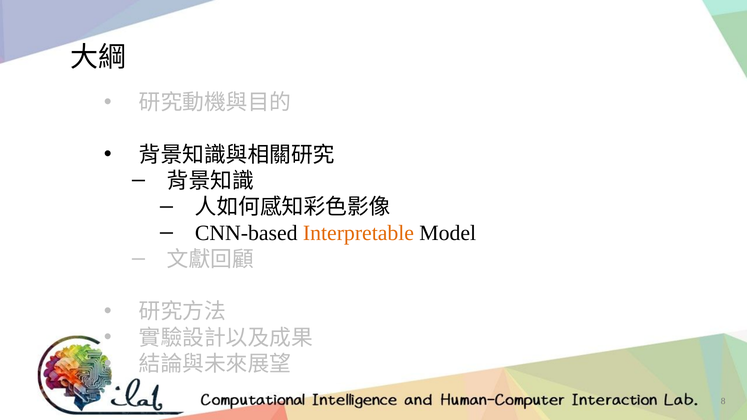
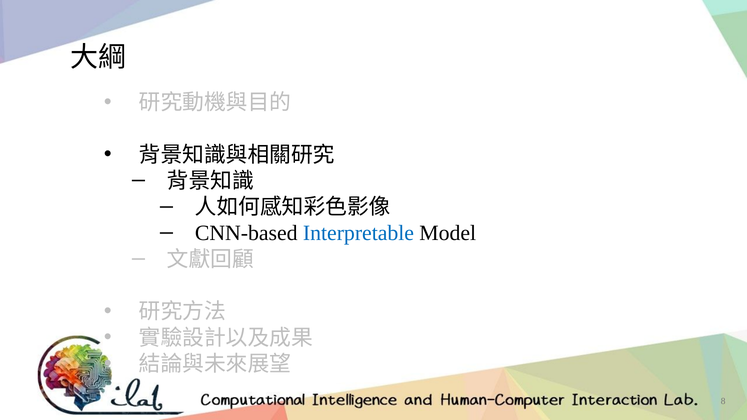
Interpretable colour: orange -> blue
